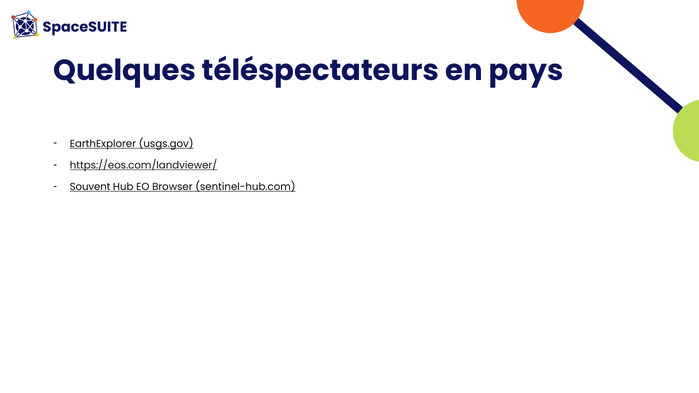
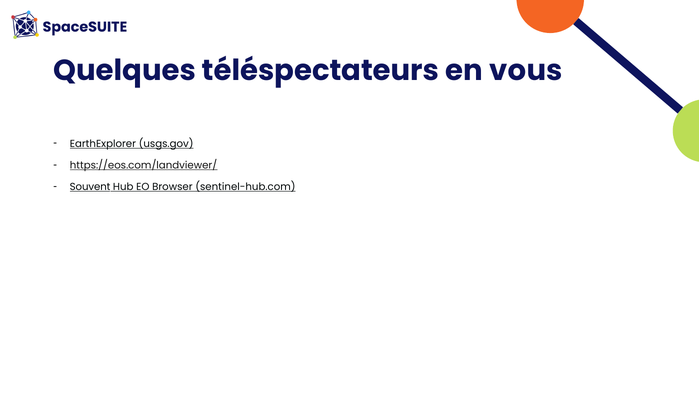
pays: pays -> vous
